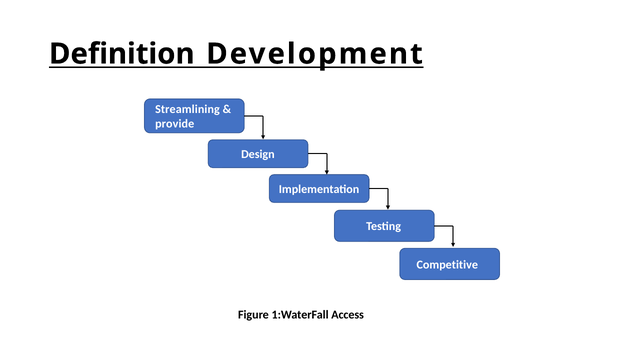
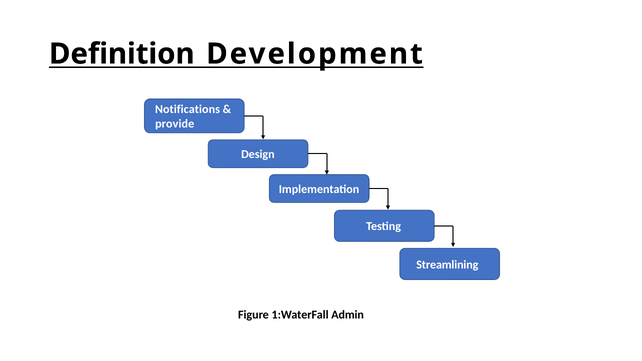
Streamlining: Streamlining -> Notifications
Competitive: Competitive -> Streamlining
Access: Access -> Admin
